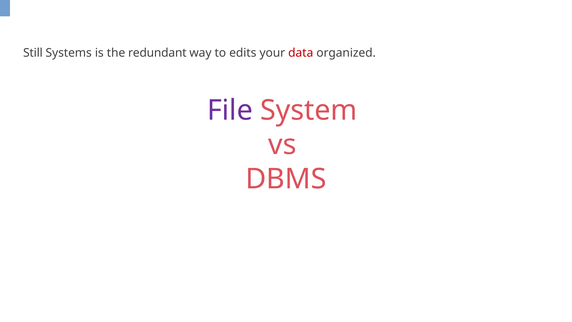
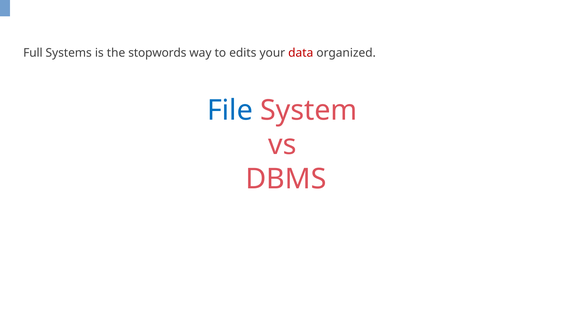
Still: Still -> Full
redundant: redundant -> stopwords
File colour: purple -> blue
